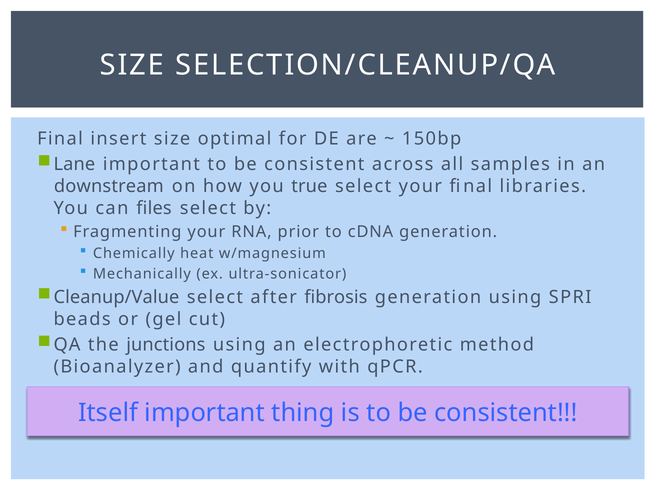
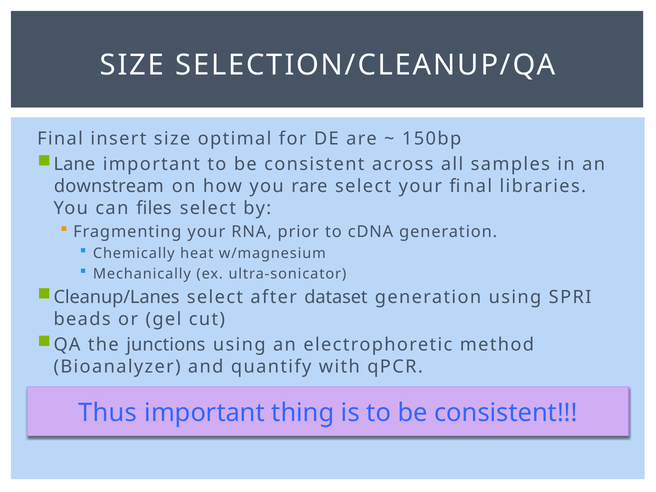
true: true -> rare
Cleanup/Value: Cleanup/Value -> Cleanup/Lanes
fibrosis: fibrosis -> dataset
Itself: Itself -> Thus
